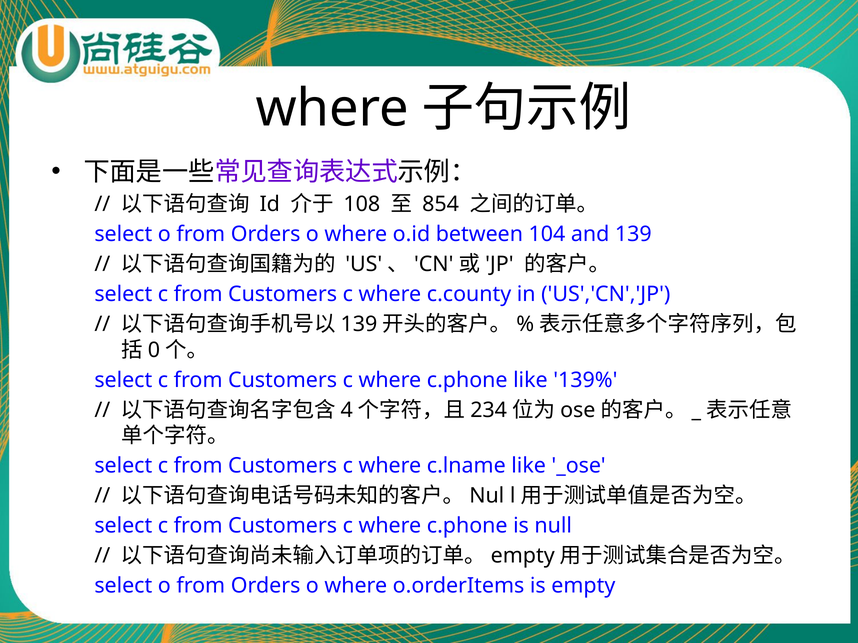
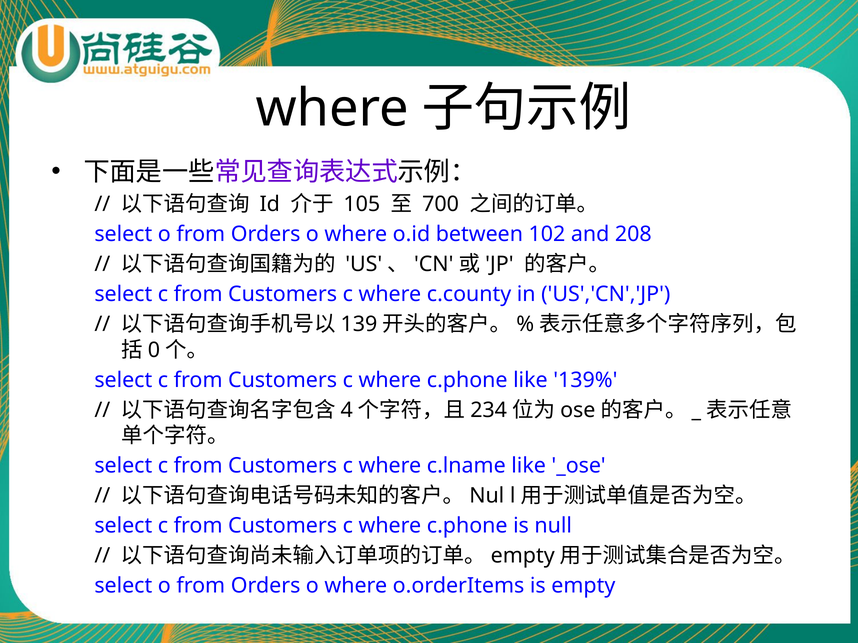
108: 108 -> 105
854: 854 -> 700
104: 104 -> 102
139: 139 -> 208
